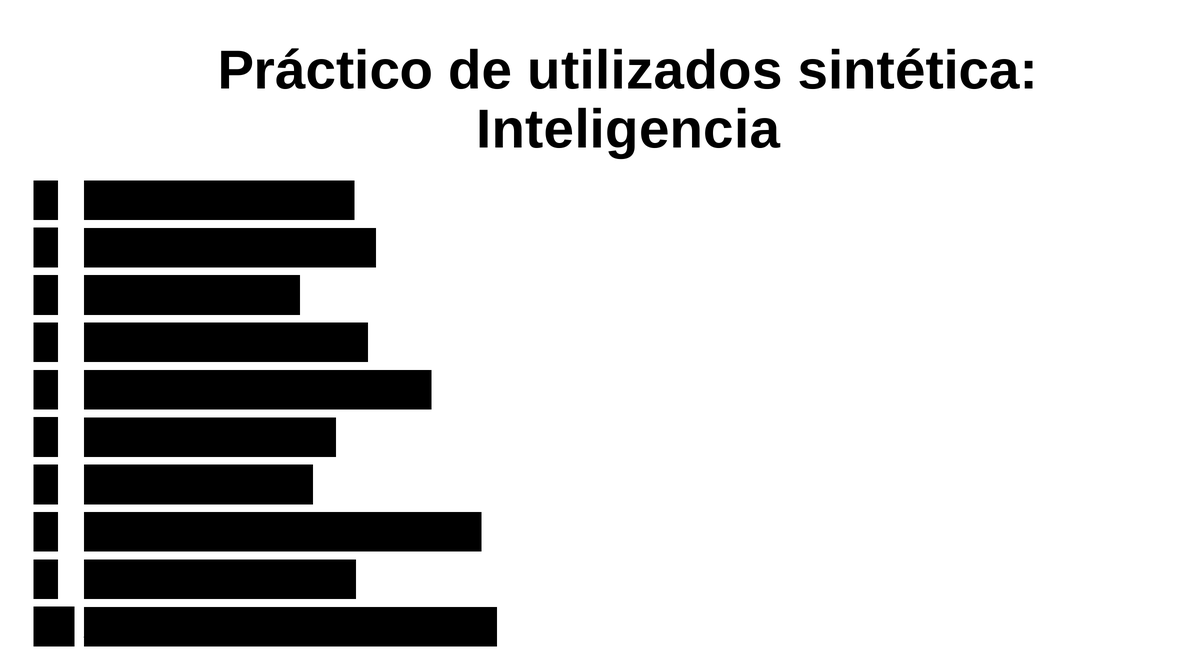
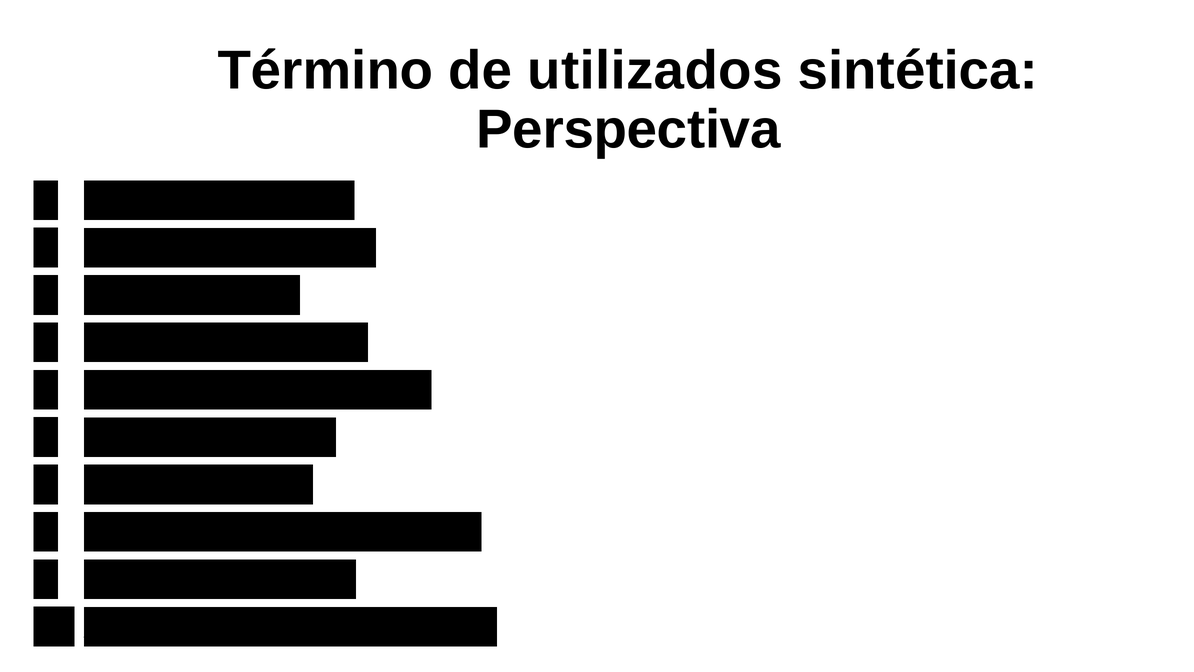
Práctico: Práctico -> Término
Inteligencia: Inteligencia -> Perspectiva
